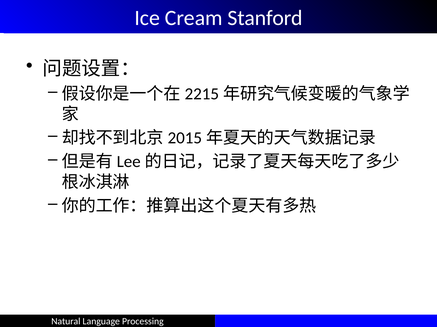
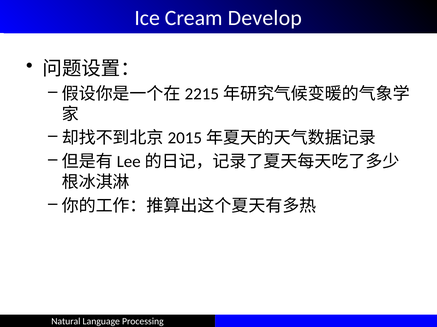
Stanford: Stanford -> Develop
